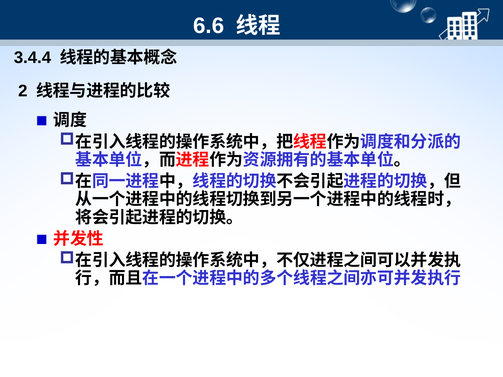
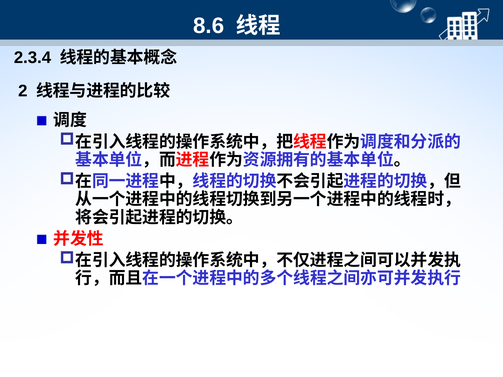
6.6: 6.6 -> 8.6
3.4.4: 3.4.4 -> 2.3.4
